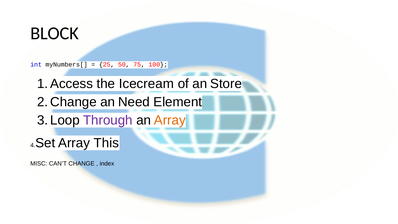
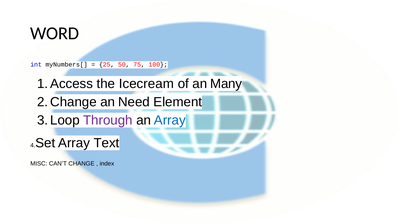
BLOCK: BLOCK -> WORD
Store: Store -> Many
Array at (170, 120) colour: orange -> blue
This: This -> Text
